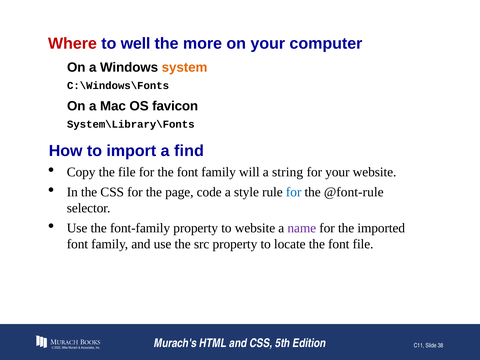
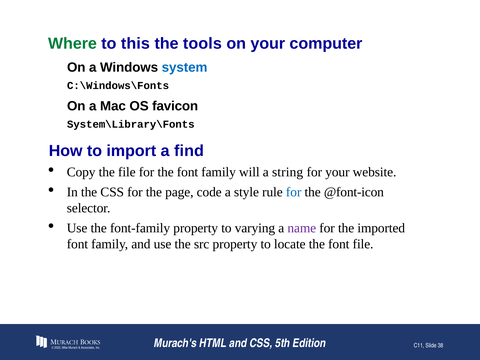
Where colour: red -> green
well: well -> this
more: more -> tools
system colour: orange -> blue
@font-rule: @font-rule -> @font-icon
to website: website -> varying
